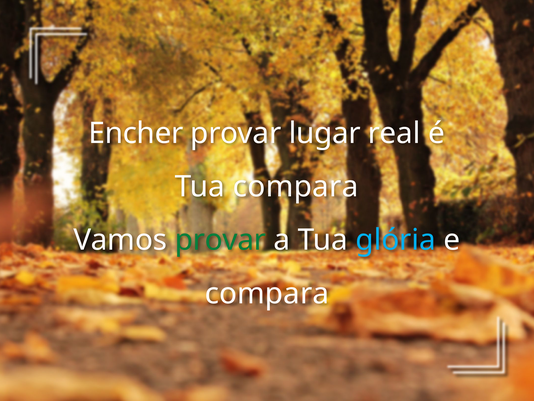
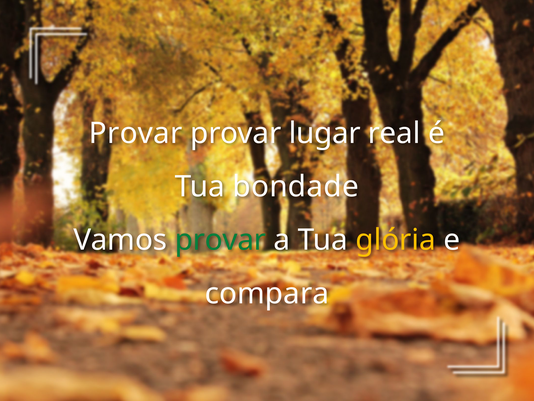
Encher at (136, 133): Encher -> Provar
Tua compara: compara -> bondade
glória colour: light blue -> yellow
